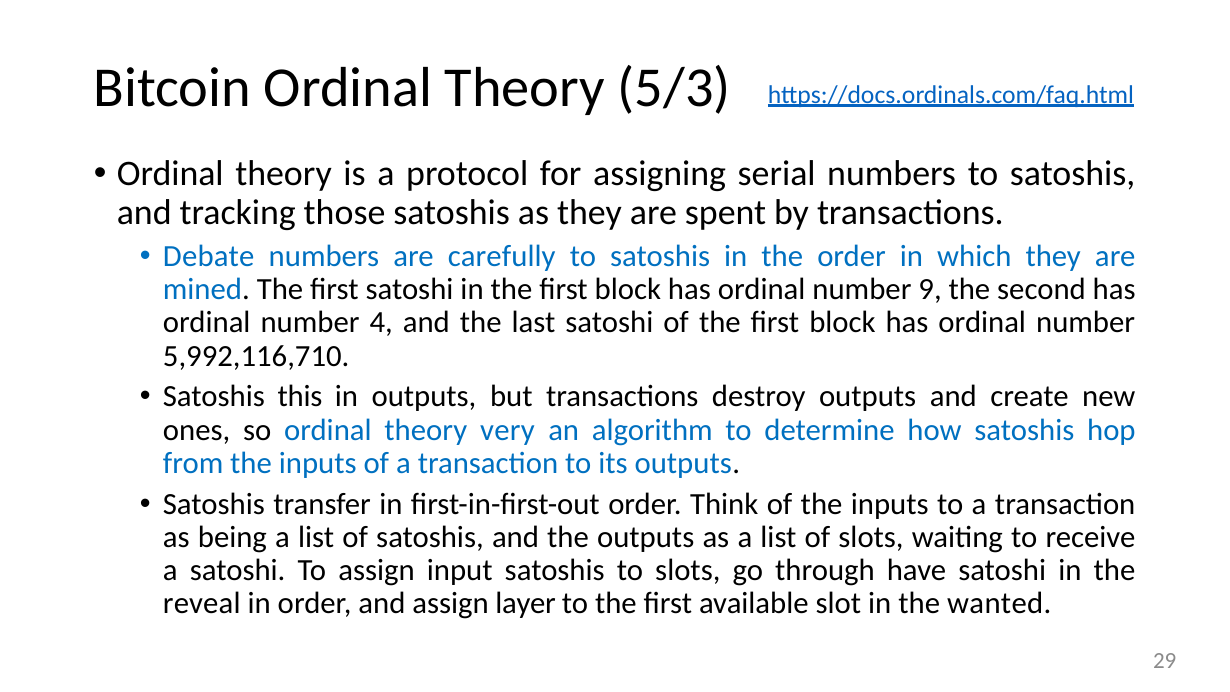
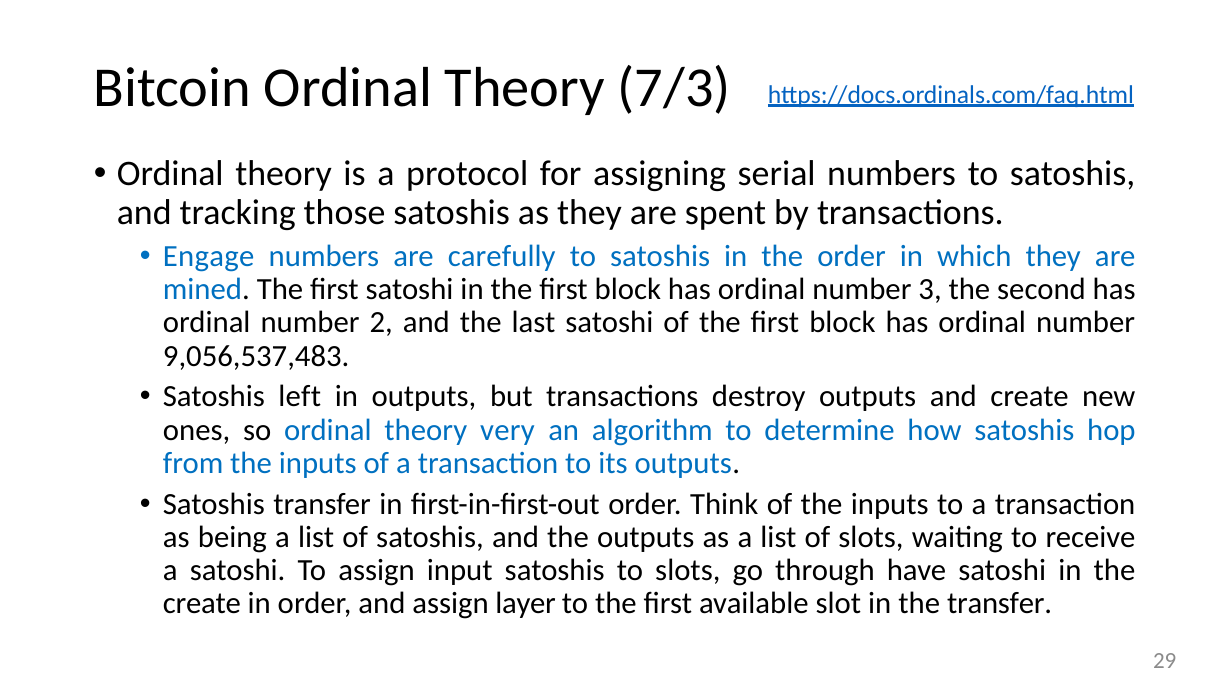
5/3: 5/3 -> 7/3
Debate: Debate -> Engage
9: 9 -> 3
4: 4 -> 2
5,992,116,710: 5,992,116,710 -> 9,056,537,483
this: this -> left
reveal at (202, 604): reveal -> create
the wanted: wanted -> transfer
